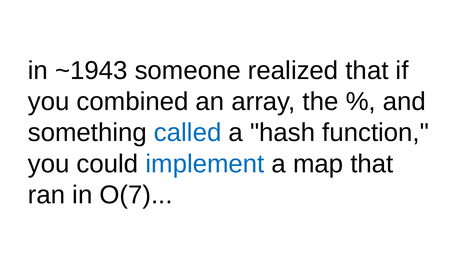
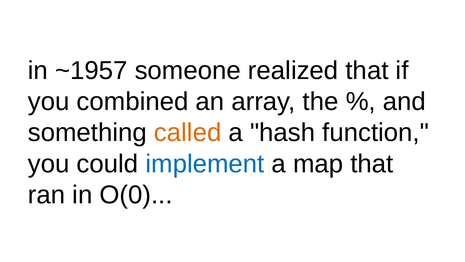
~1943: ~1943 -> ~1957
called colour: blue -> orange
O(7: O(7 -> O(0
